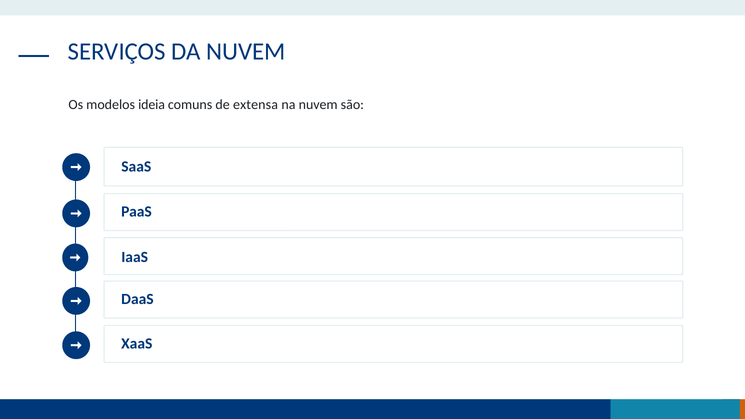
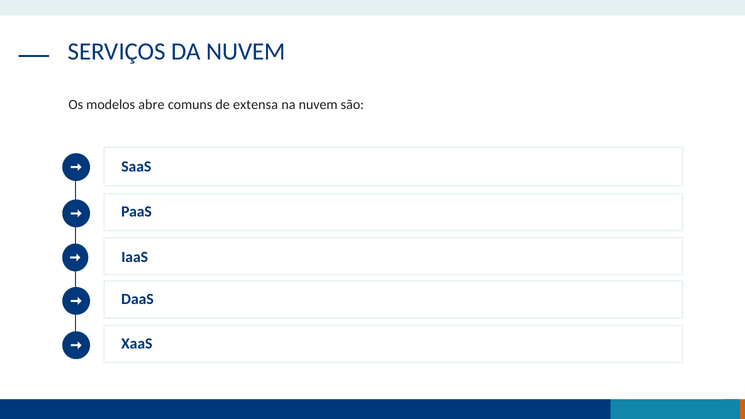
ideia: ideia -> abre
